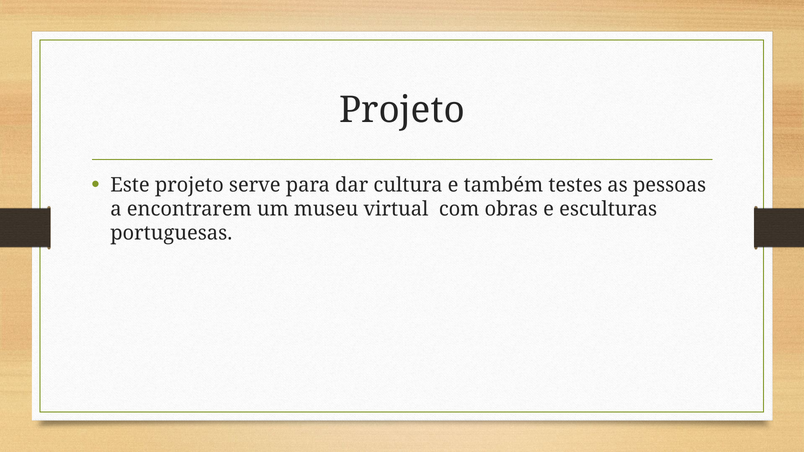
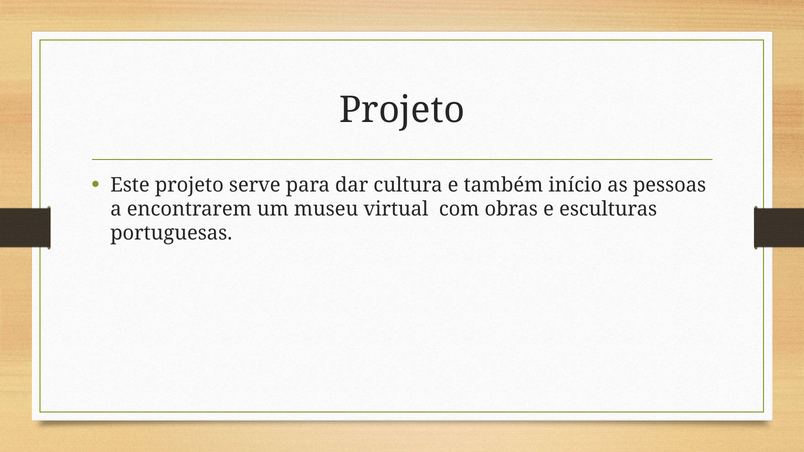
testes: testes -> início
